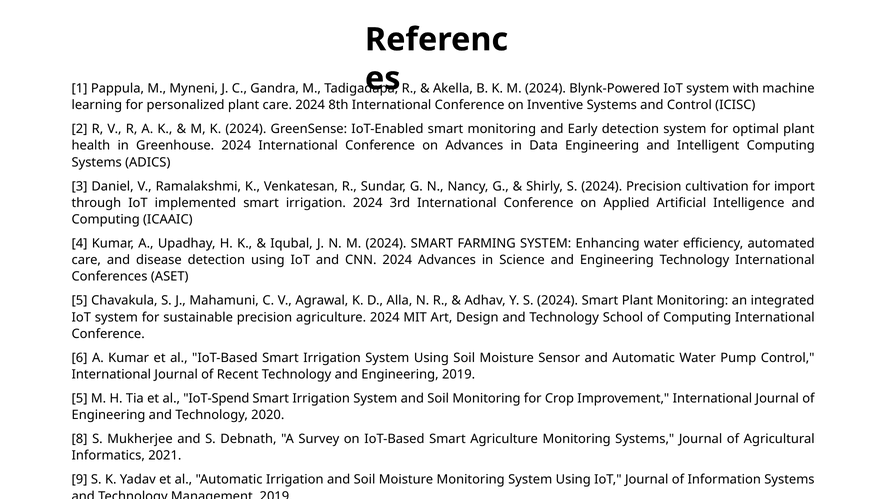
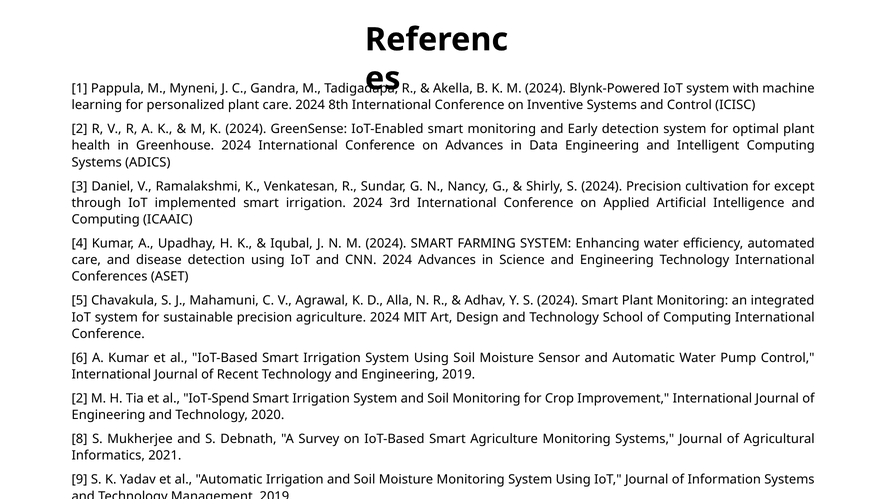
import: import -> except
5 at (80, 398): 5 -> 2
